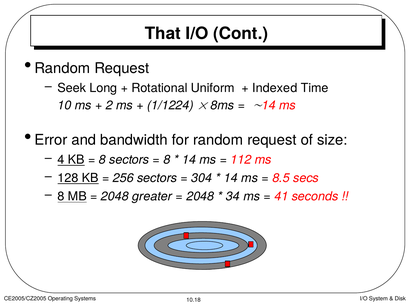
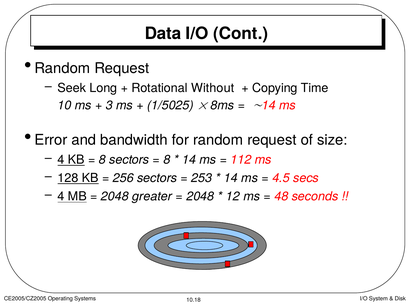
That: That -> Data
Uniform: Uniform -> Without
Indexed: Indexed -> Copying
2: 2 -> 3
1/1224: 1/1224 -> 1/5025
304: 304 -> 253
8.5: 8.5 -> 4.5
8 at (61, 197): 8 -> 4
34: 34 -> 12
41: 41 -> 48
